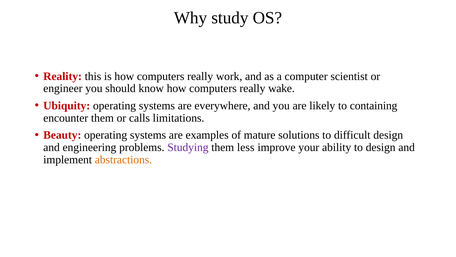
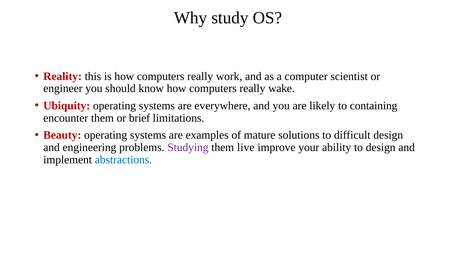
calls: calls -> brief
less: less -> live
abstractions colour: orange -> blue
